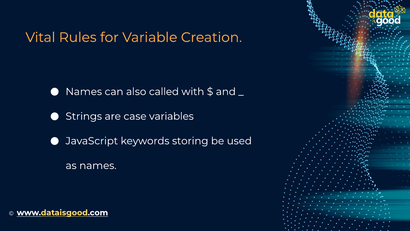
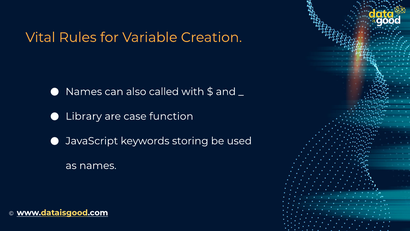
Strings: Strings -> Library
variables: variables -> function
